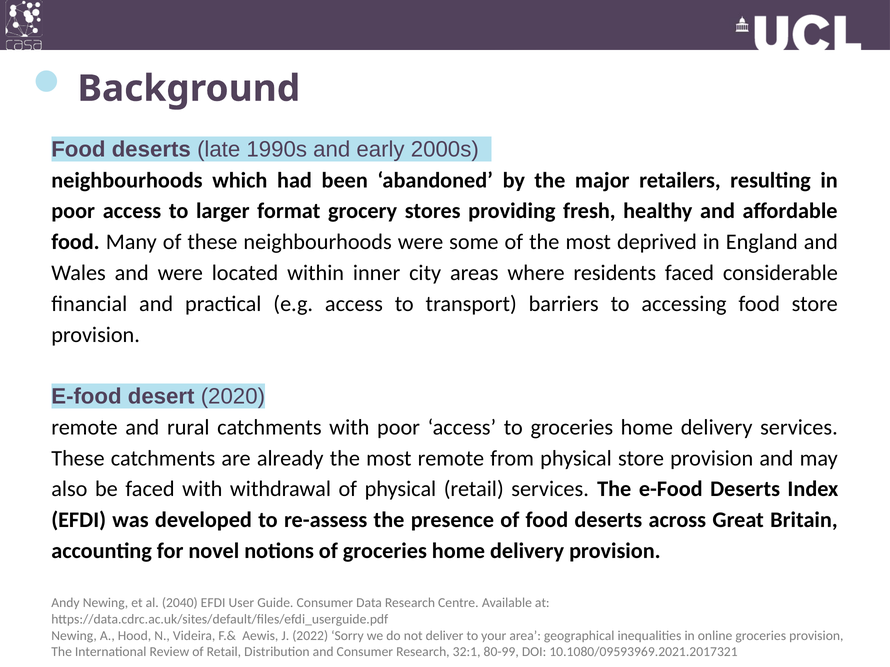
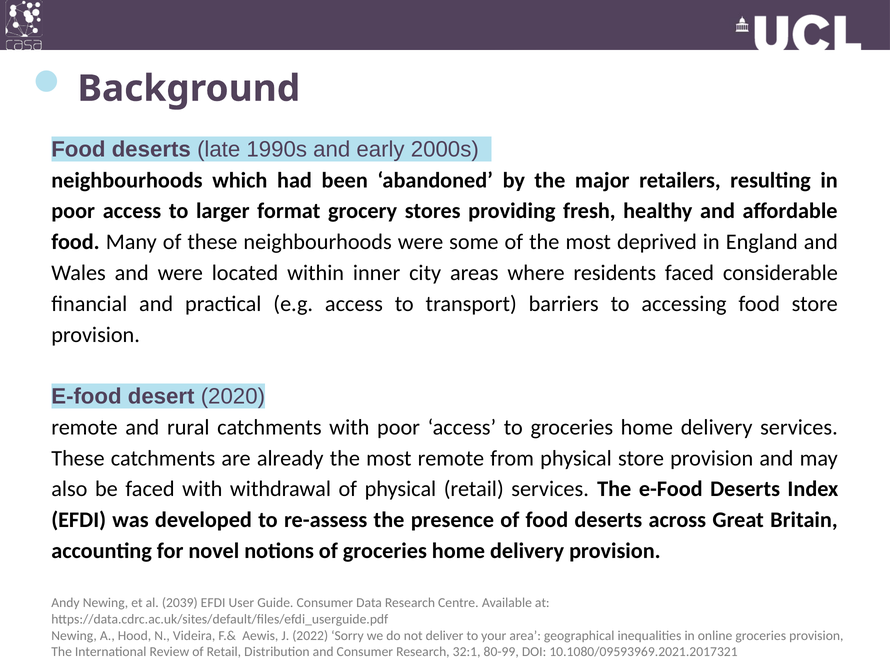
2040: 2040 -> 2039
